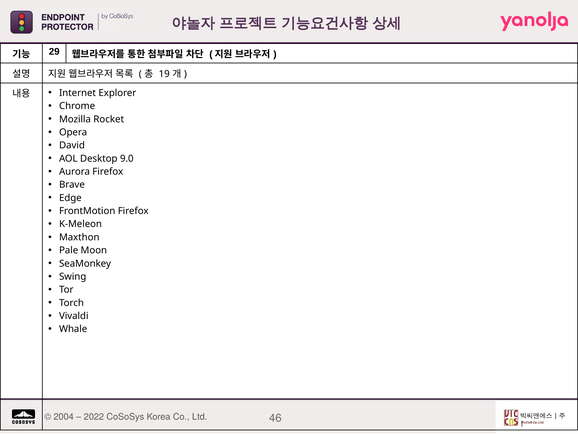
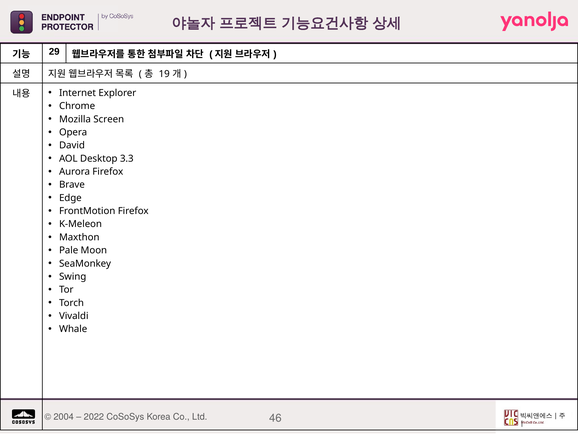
Rocket: Rocket -> Screen
9.0: 9.0 -> 3.3
